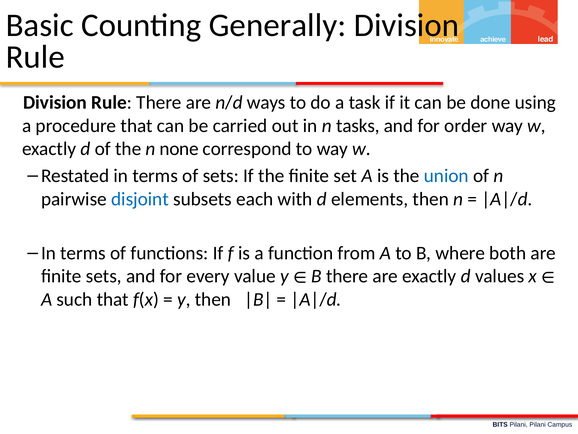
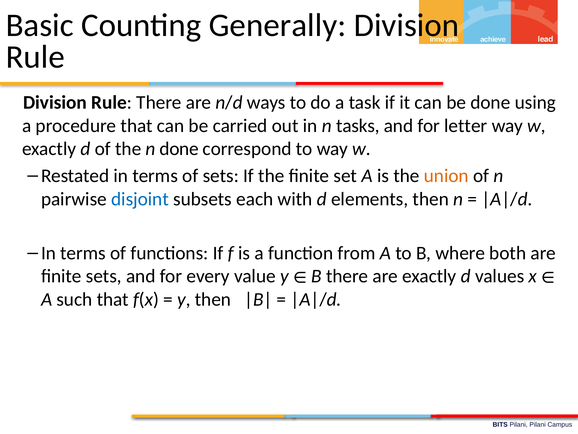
order: order -> letter
n none: none -> done
union colour: blue -> orange
